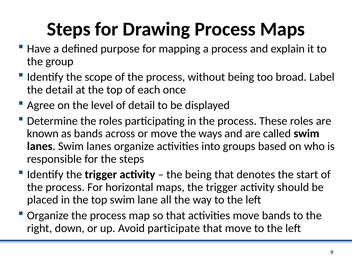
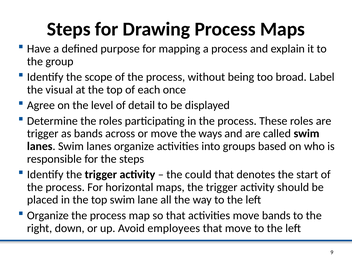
the detail: detail -> visual
known at (43, 134): known -> trigger
the being: being -> could
participate: participate -> employees
